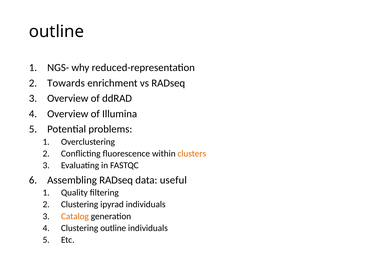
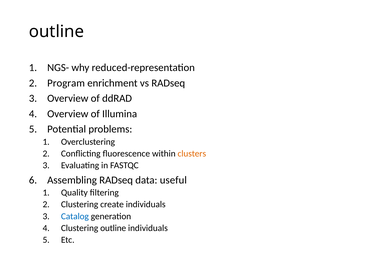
Towards: Towards -> Program
ipyrad: ipyrad -> create
Catalog colour: orange -> blue
